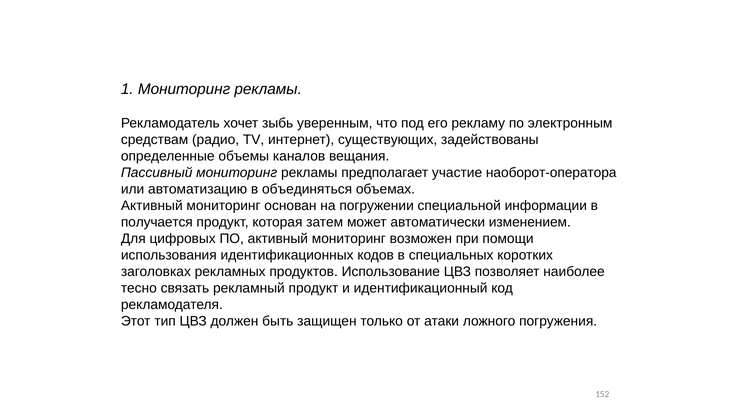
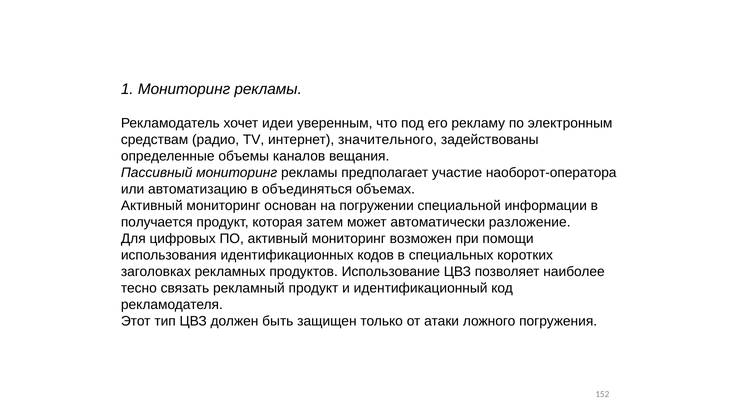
зыбь: зыбь -> идеи
существующих: существующих -> значительного
изменением: изменением -> разложение
